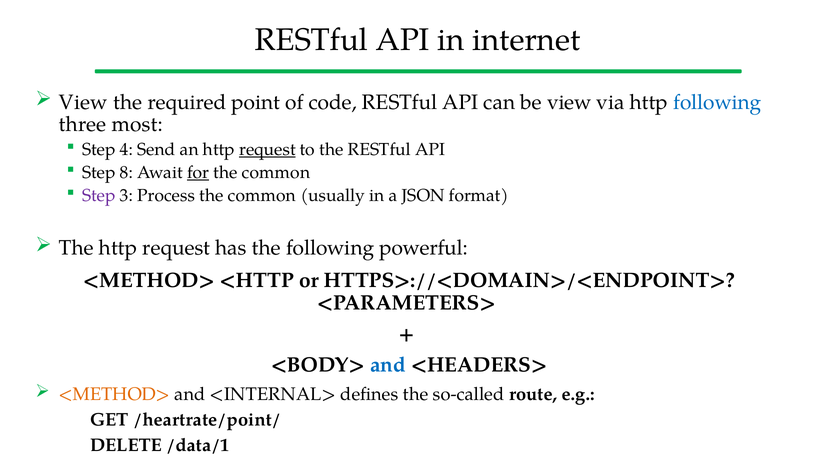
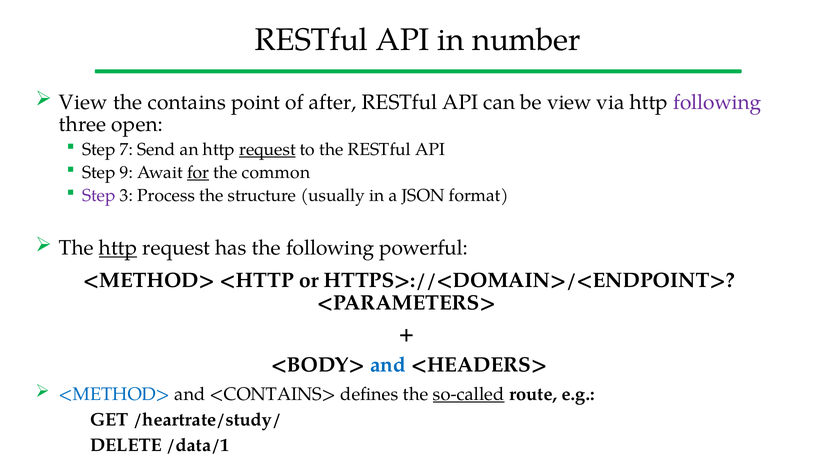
internet: internet -> number
required: required -> contains
code: code -> after
following at (717, 102) colour: blue -> purple
most: most -> open
4: 4 -> 7
8: 8 -> 9
Process the common: common -> structure
http at (118, 248) underline: none -> present
<METHOD> at (114, 395) colour: orange -> blue
<INTERNAL>: <INTERNAL> -> <CONTAINS>
so-called underline: none -> present
/heartrate/point/: /heartrate/point/ -> /heartrate/study/
